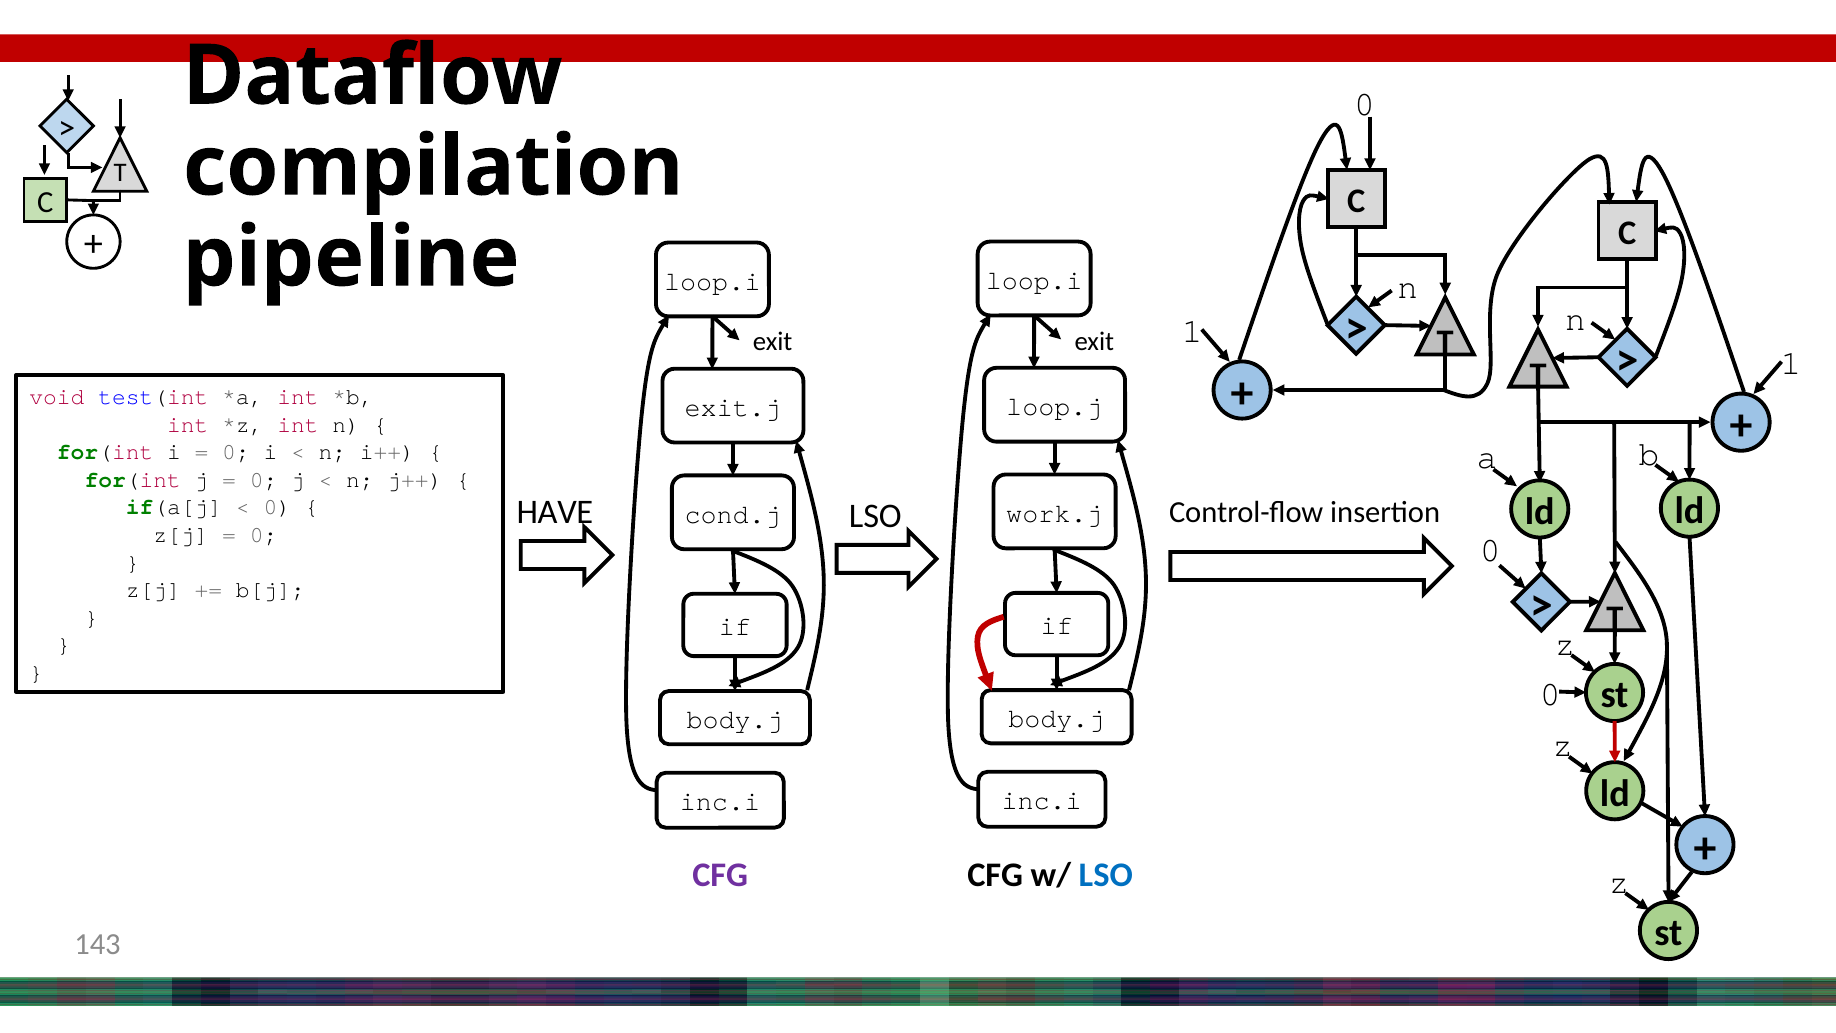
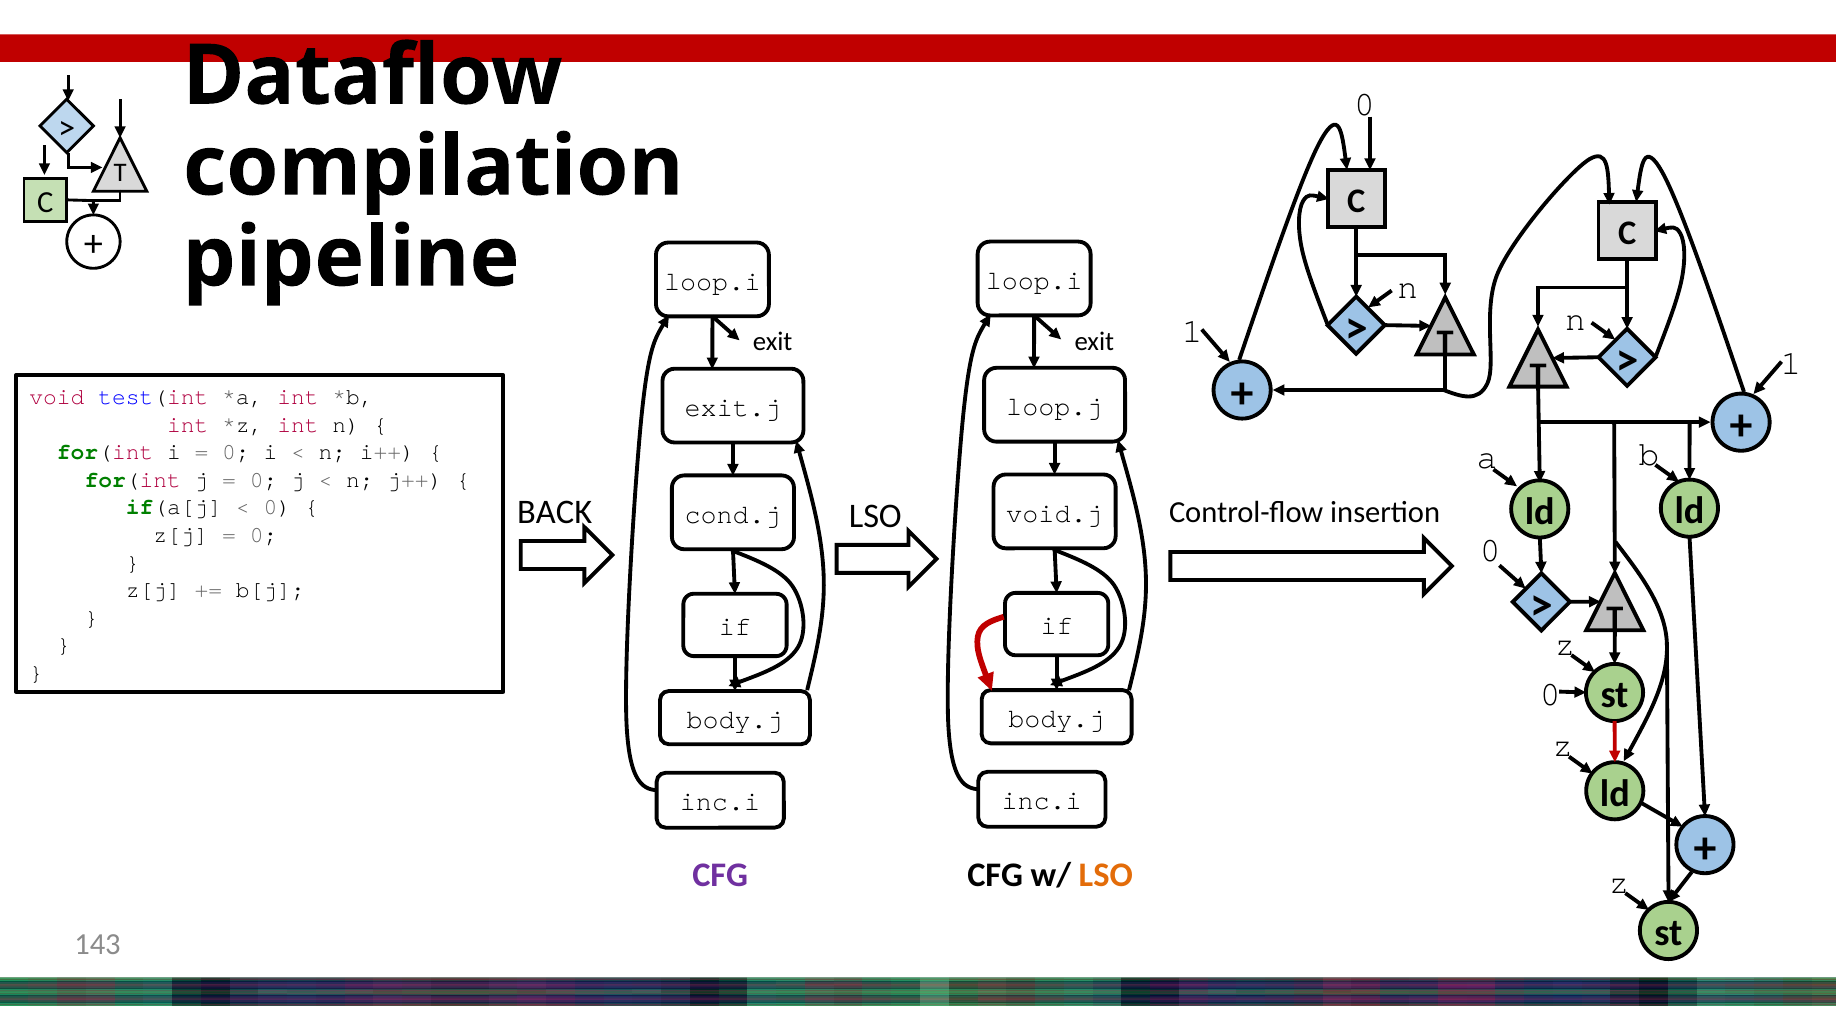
HAVE: HAVE -> BACK
work.j: work.j -> void.j
LSO at (1106, 875) colour: blue -> orange
